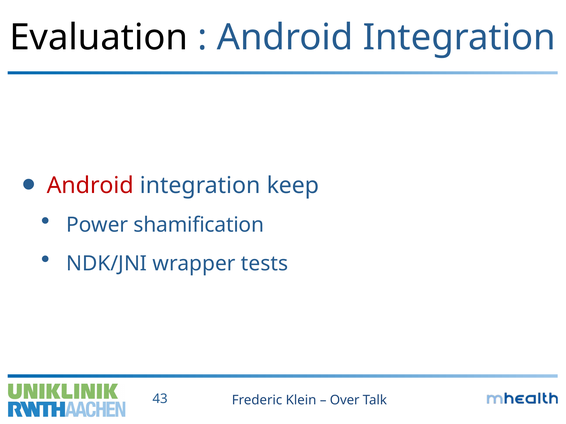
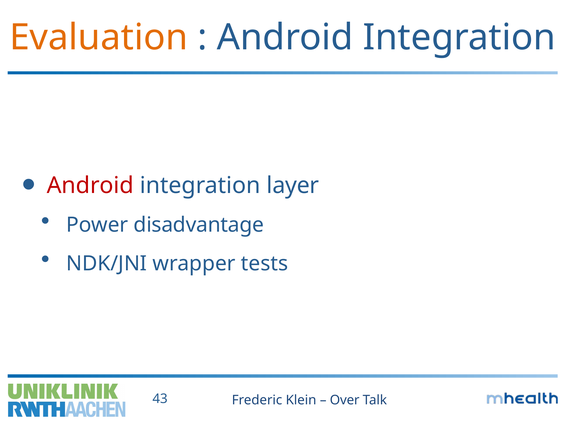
Evaluation colour: black -> orange
keep: keep -> layer
shamification: shamification -> disadvantage
